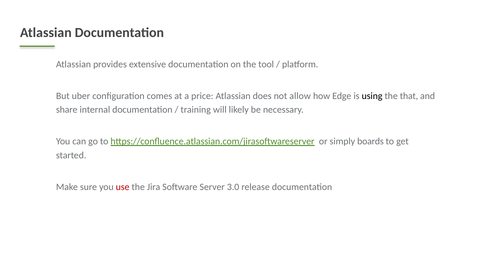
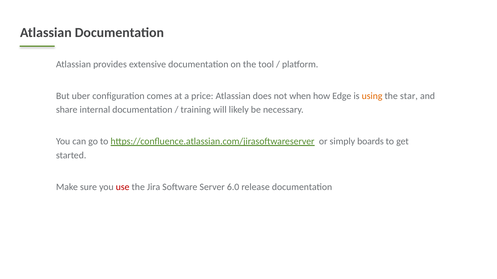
allow: allow -> when
using colour: black -> orange
that: that -> star
3.0: 3.0 -> 6.0
